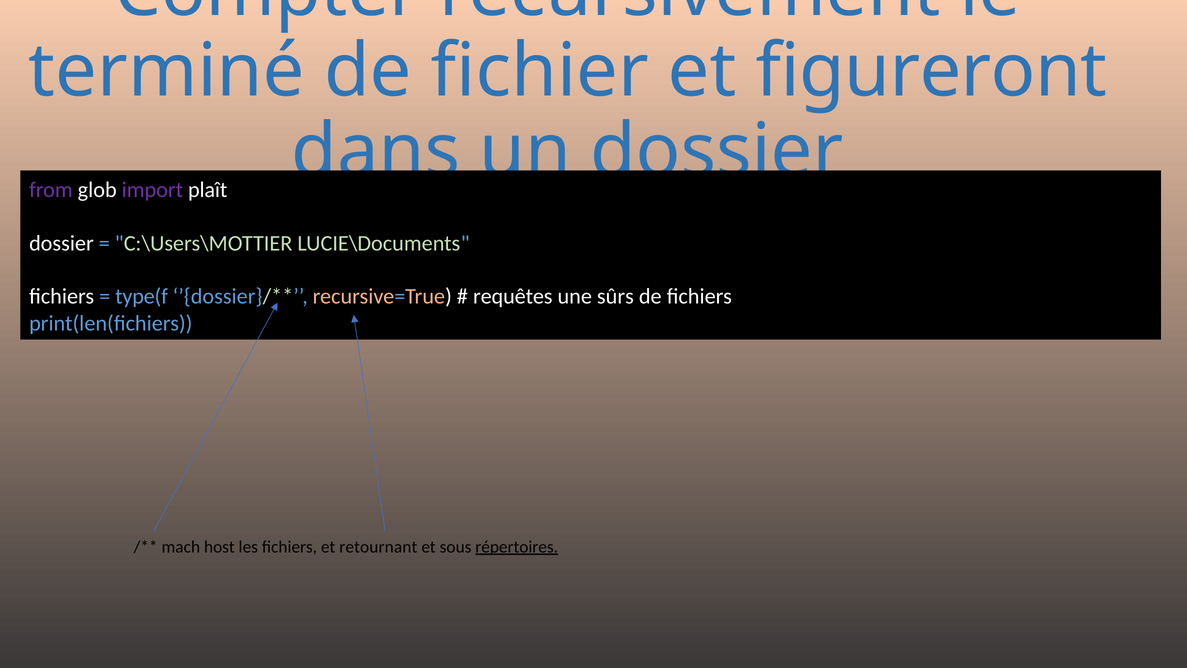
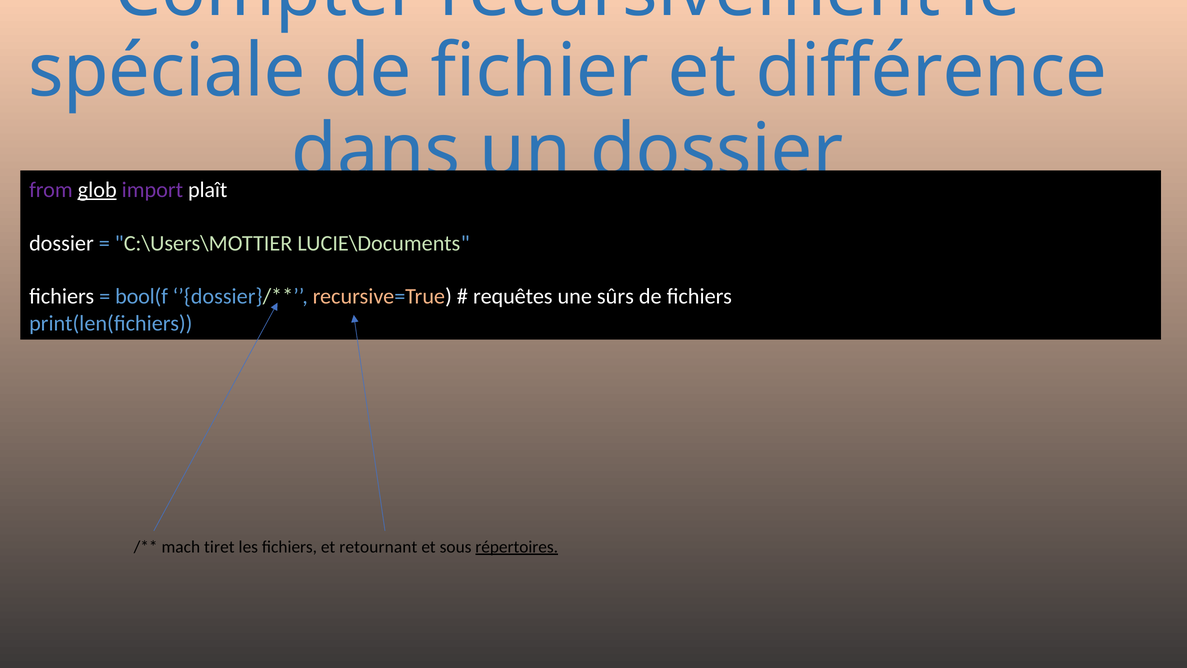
terminé: terminé -> spéciale
figureront: figureront -> différence
glob underline: none -> present
type(f: type(f -> bool(f
host: host -> tiret
